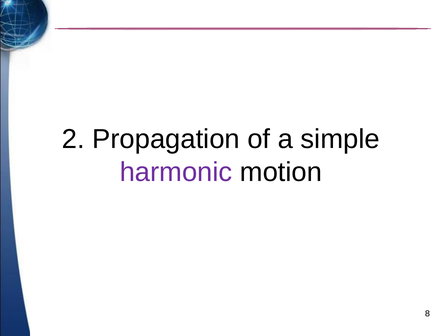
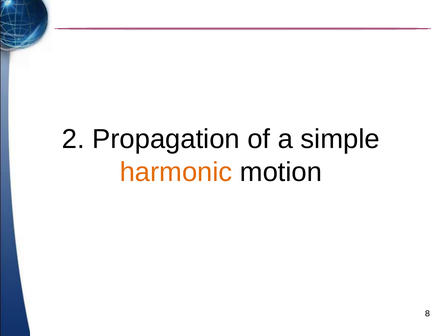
harmonic colour: purple -> orange
